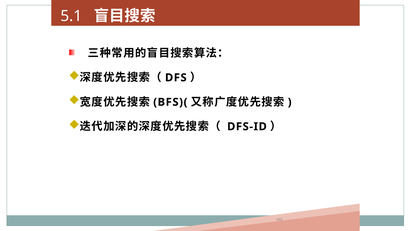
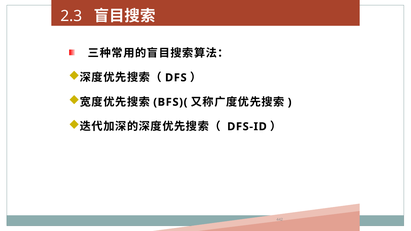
5.1: 5.1 -> 2.3
